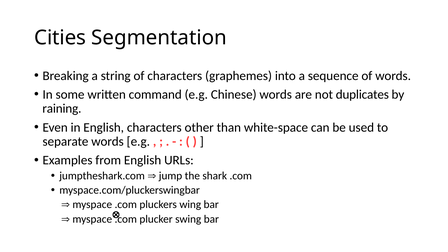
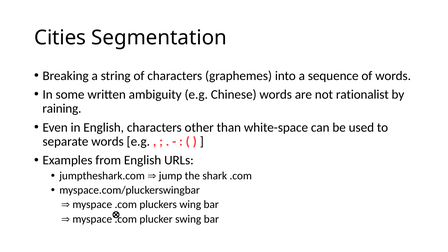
command: command -> ambiguity
duplicates: duplicates -> rationalist
